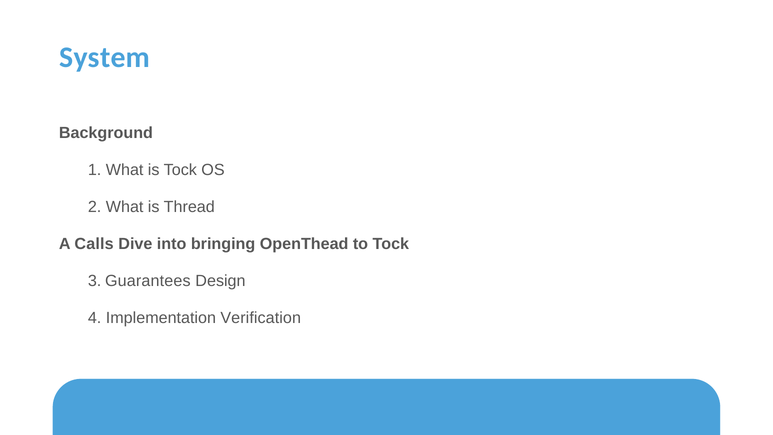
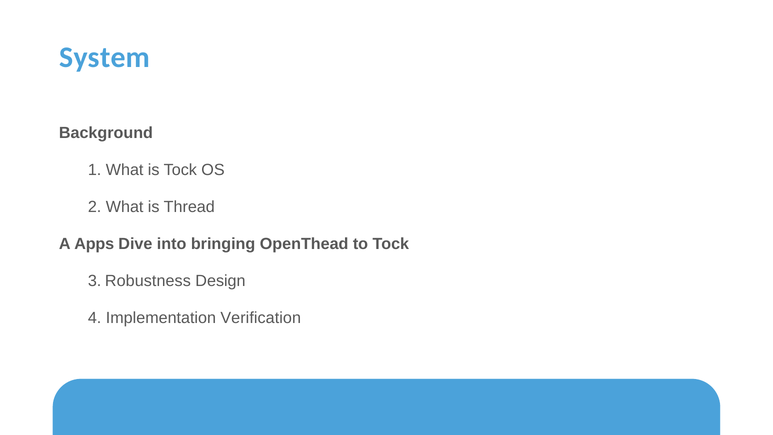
Calls: Calls -> Apps
Guarantees: Guarantees -> Robustness
